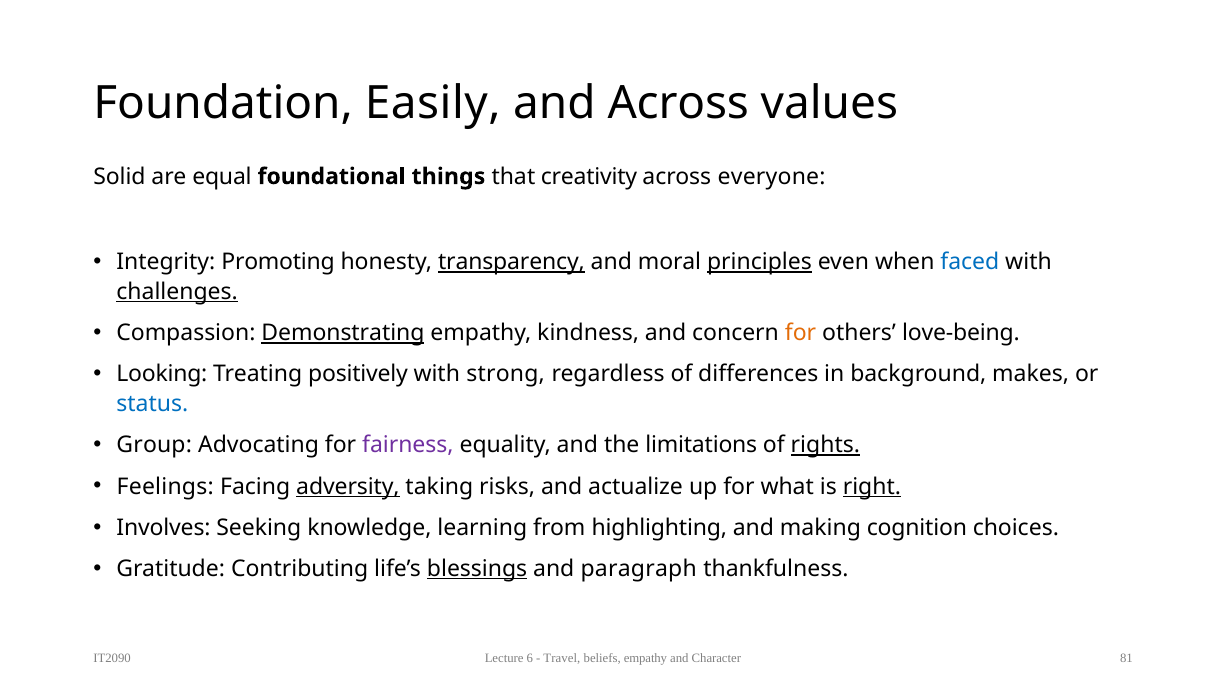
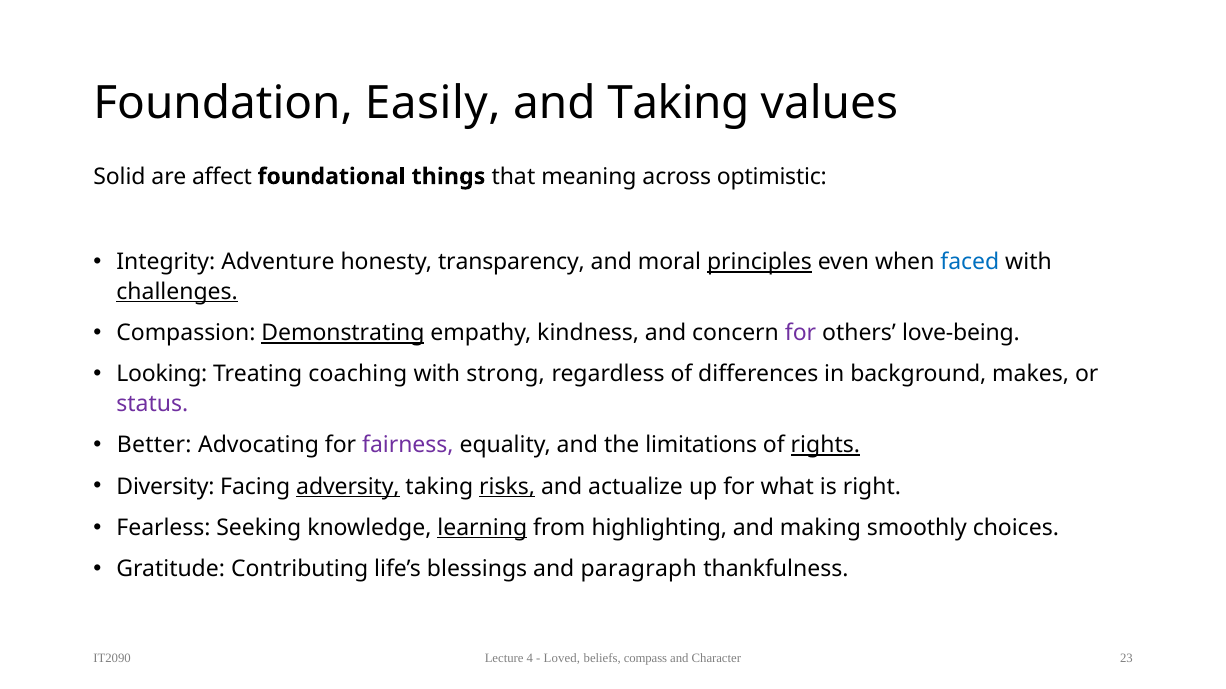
and Across: Across -> Taking
equal: equal -> affect
creativity: creativity -> meaning
everyone: everyone -> optimistic
Promoting: Promoting -> Adventure
transparency underline: present -> none
for at (801, 333) colour: orange -> purple
positively: positively -> coaching
status colour: blue -> purple
Group: Group -> Better
Feelings: Feelings -> Diversity
risks underline: none -> present
right underline: present -> none
Involves: Involves -> Fearless
learning underline: none -> present
cognition: cognition -> smoothly
blessings underline: present -> none
6: 6 -> 4
Travel: Travel -> Loved
beliefs empathy: empathy -> compass
81: 81 -> 23
